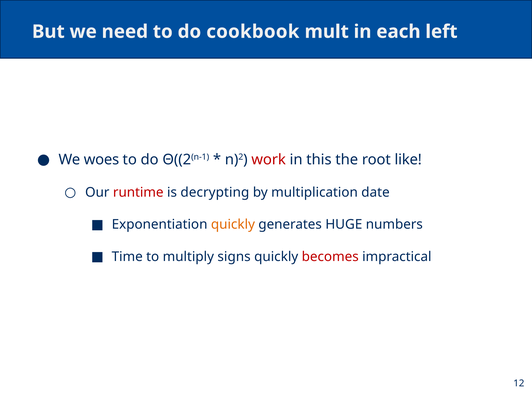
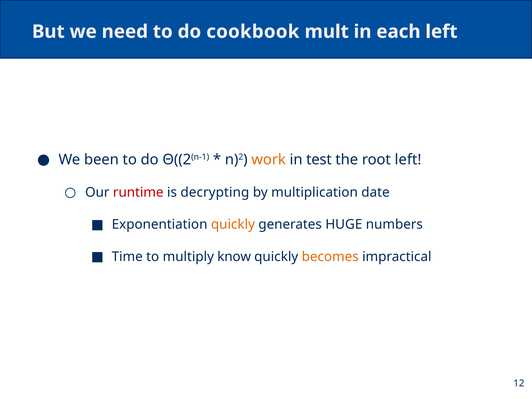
woes: woes -> been
work colour: red -> orange
this: this -> test
root like: like -> left
signs: signs -> know
becomes colour: red -> orange
